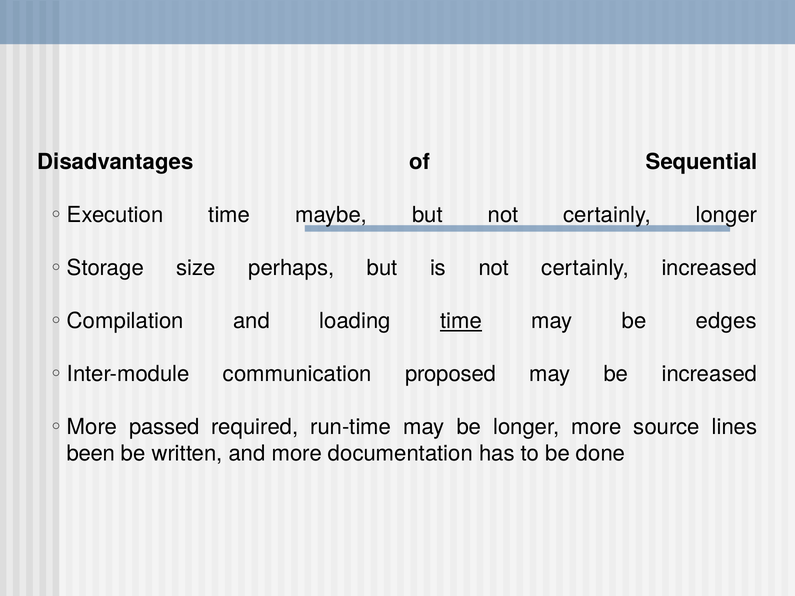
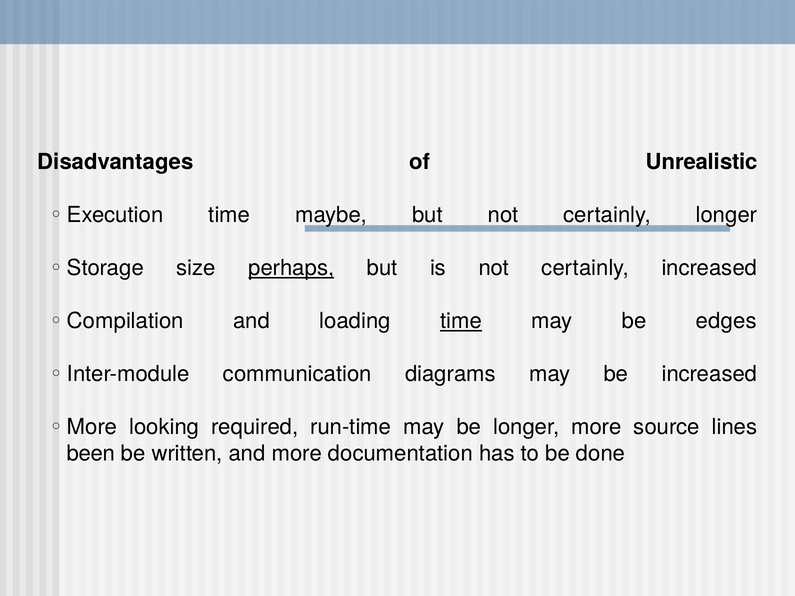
Sequential: Sequential -> Unrealistic
perhaps underline: none -> present
proposed: proposed -> diagrams
passed: passed -> looking
